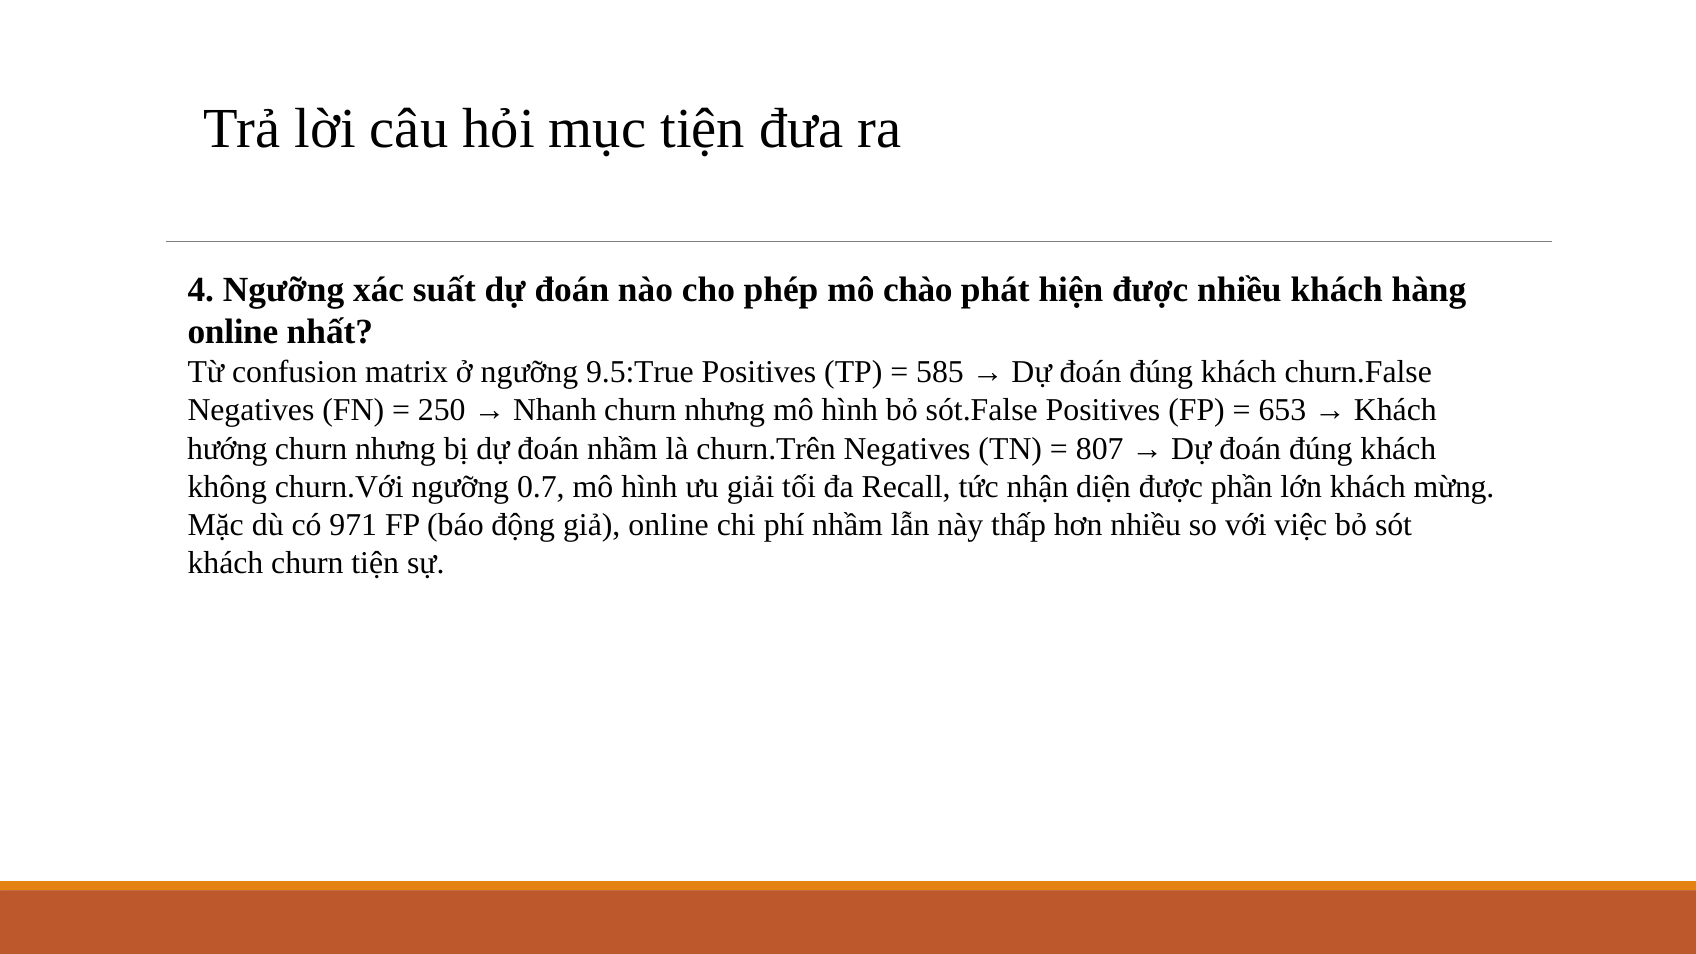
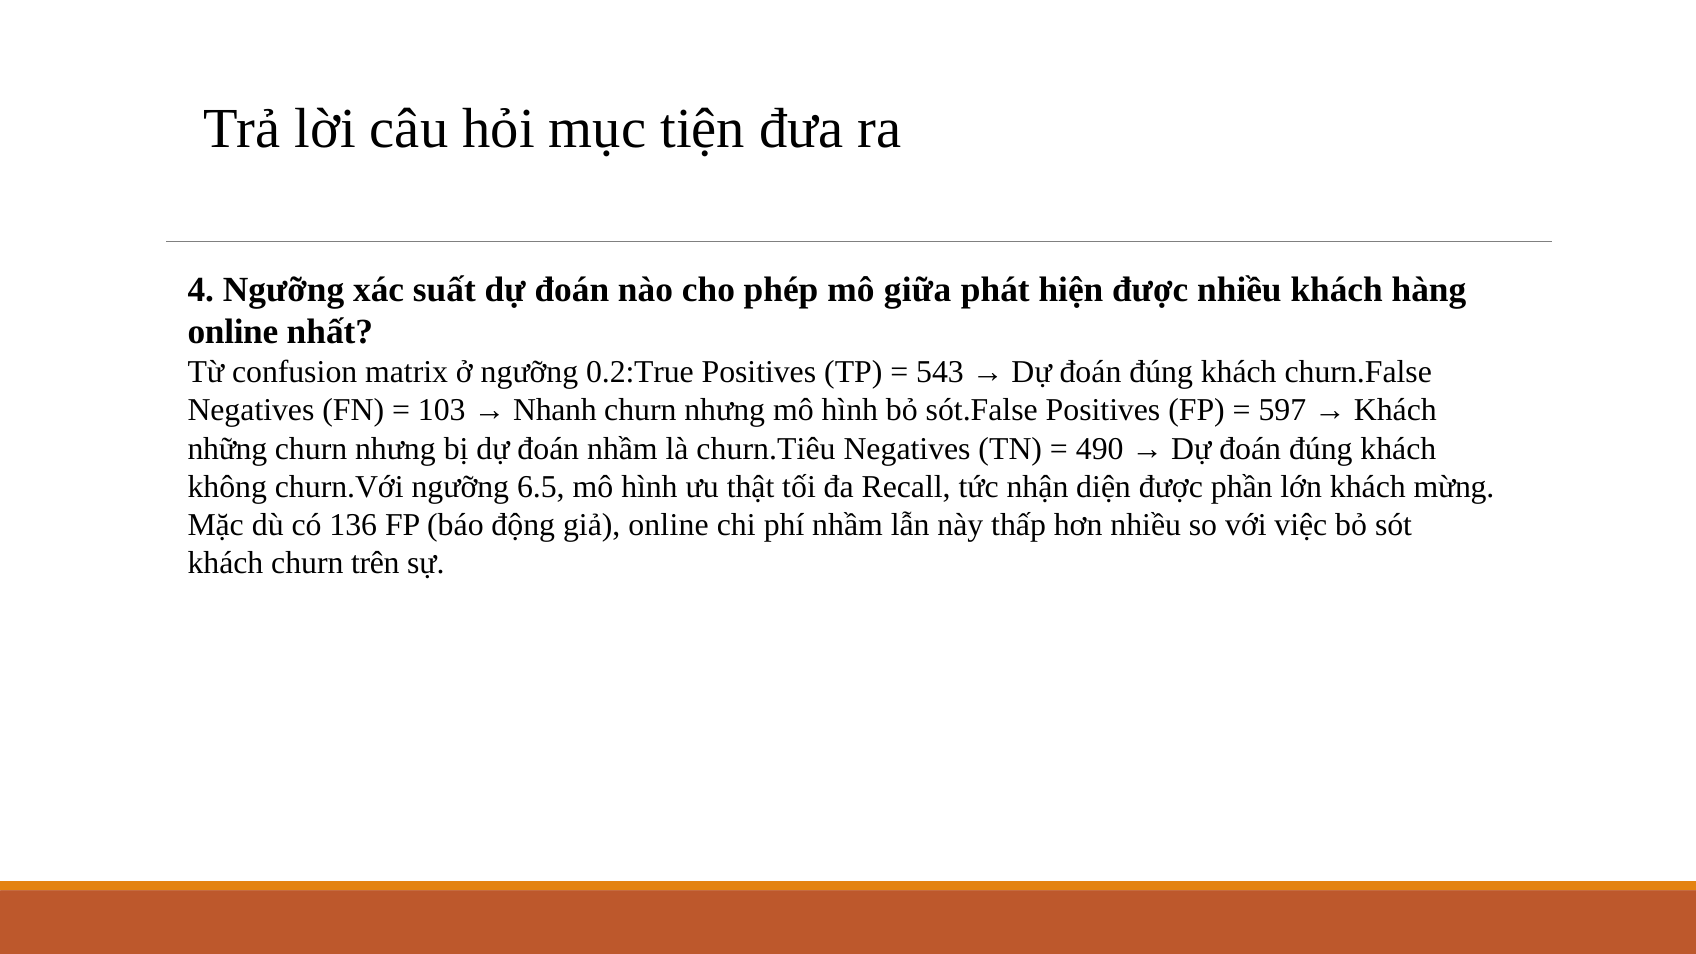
chào: chào -> giữa
9.5:True: 9.5:True -> 0.2:True
585: 585 -> 543
250: 250 -> 103
653: 653 -> 597
hướng: hướng -> những
churn.Trên: churn.Trên -> churn.Tiêu
807: 807 -> 490
0.7: 0.7 -> 6.5
giải: giải -> thật
971: 971 -> 136
churn tiện: tiện -> trên
